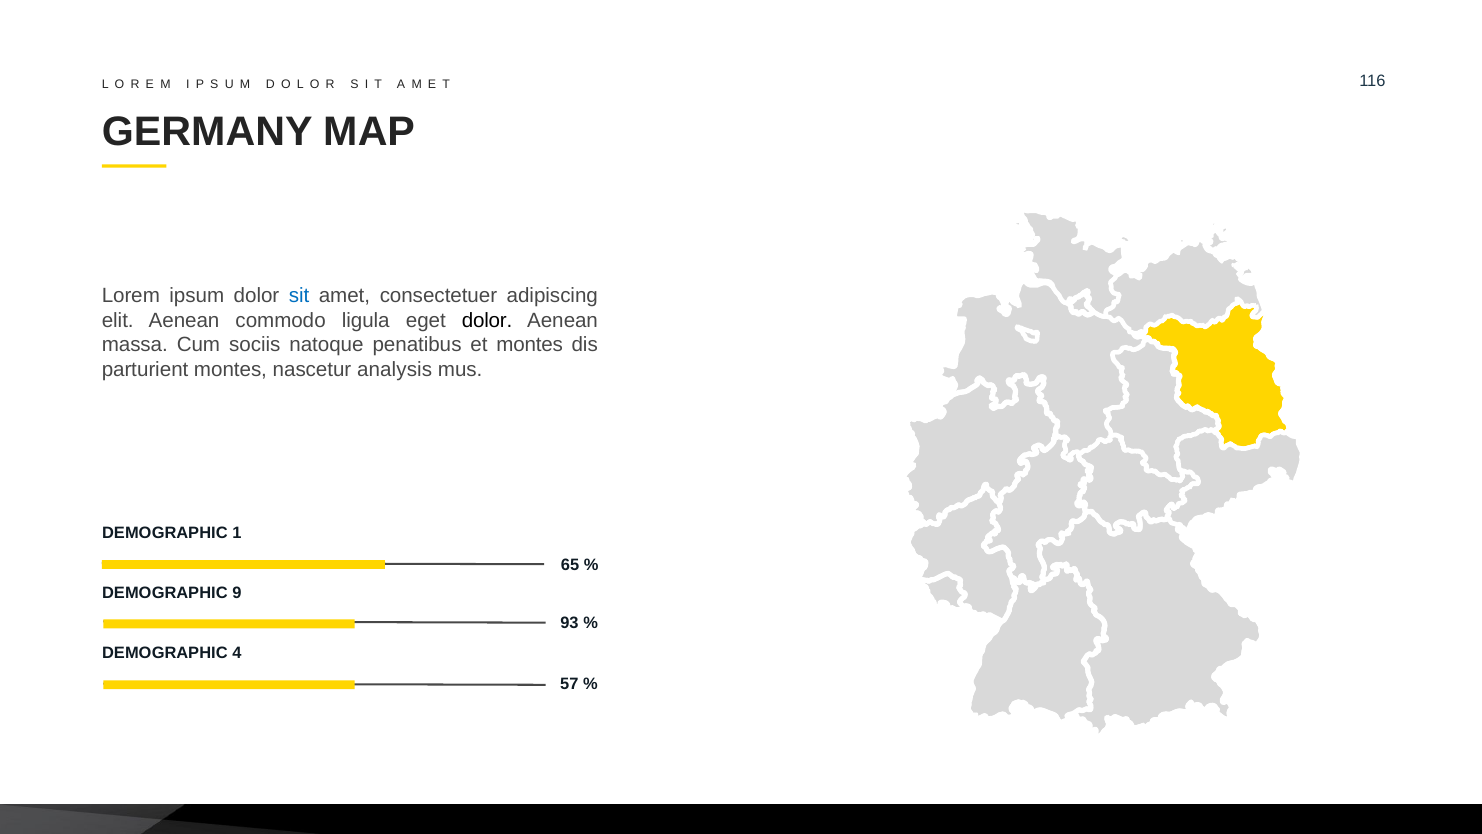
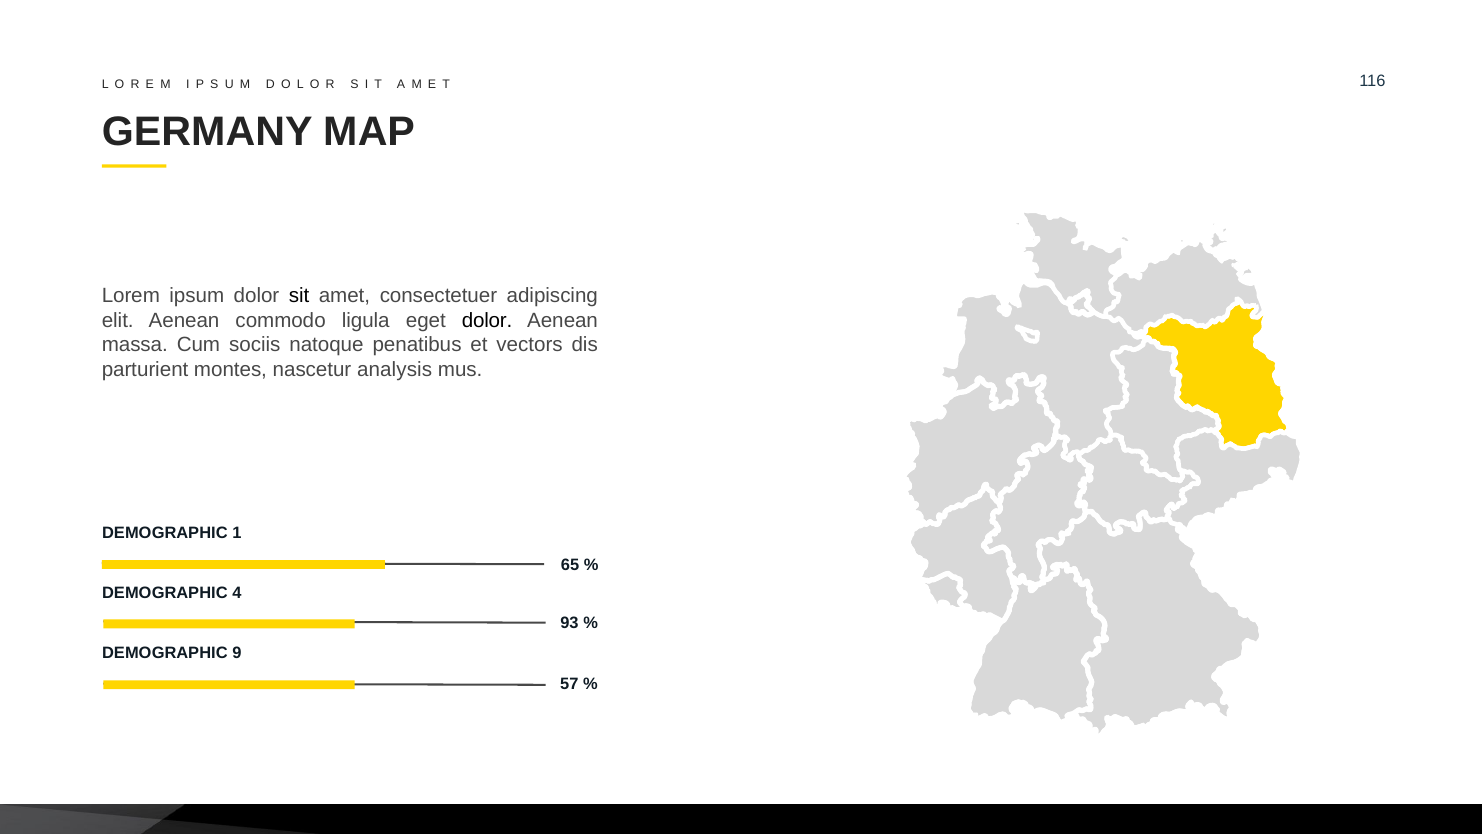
sit colour: blue -> black
et montes: montes -> vectors
9: 9 -> 4
4: 4 -> 9
